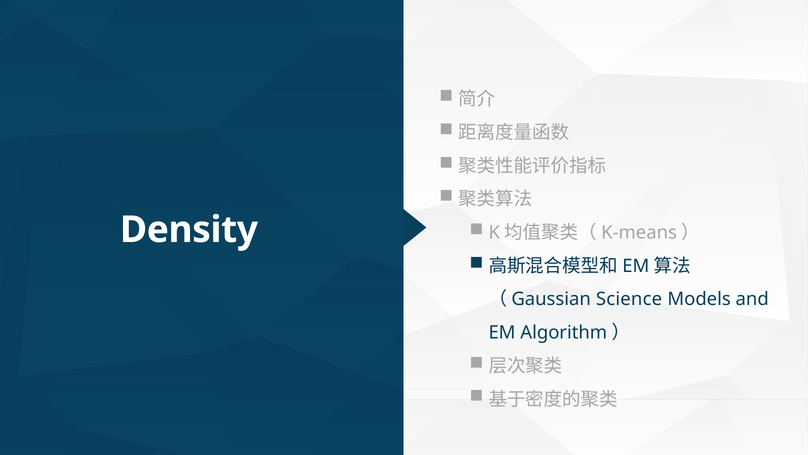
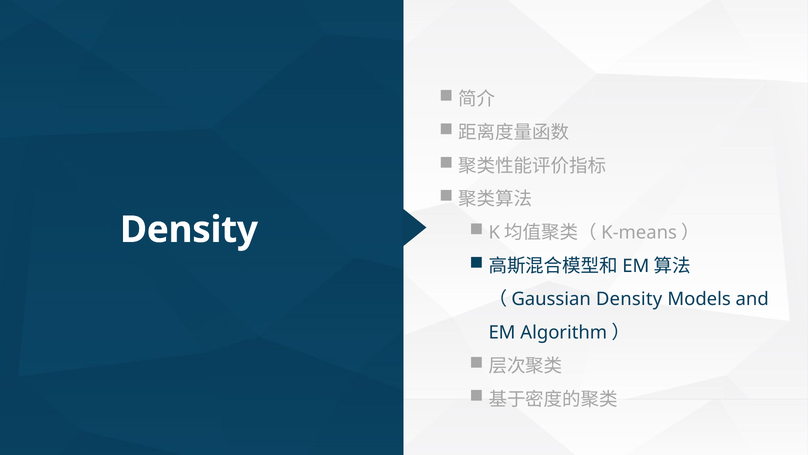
Science at (629, 299): Science -> Density
